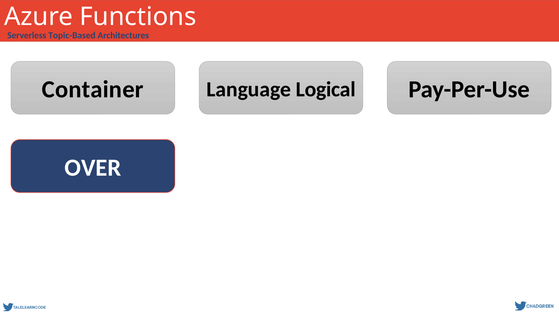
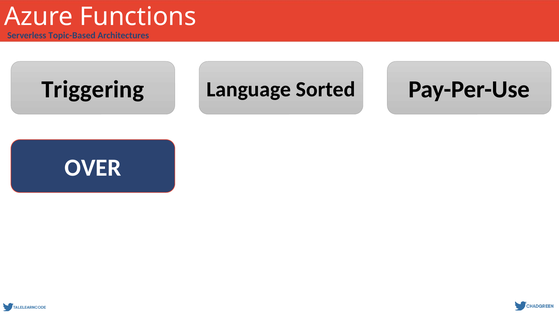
Container: Container -> Triggering
Logical: Logical -> Sorted
